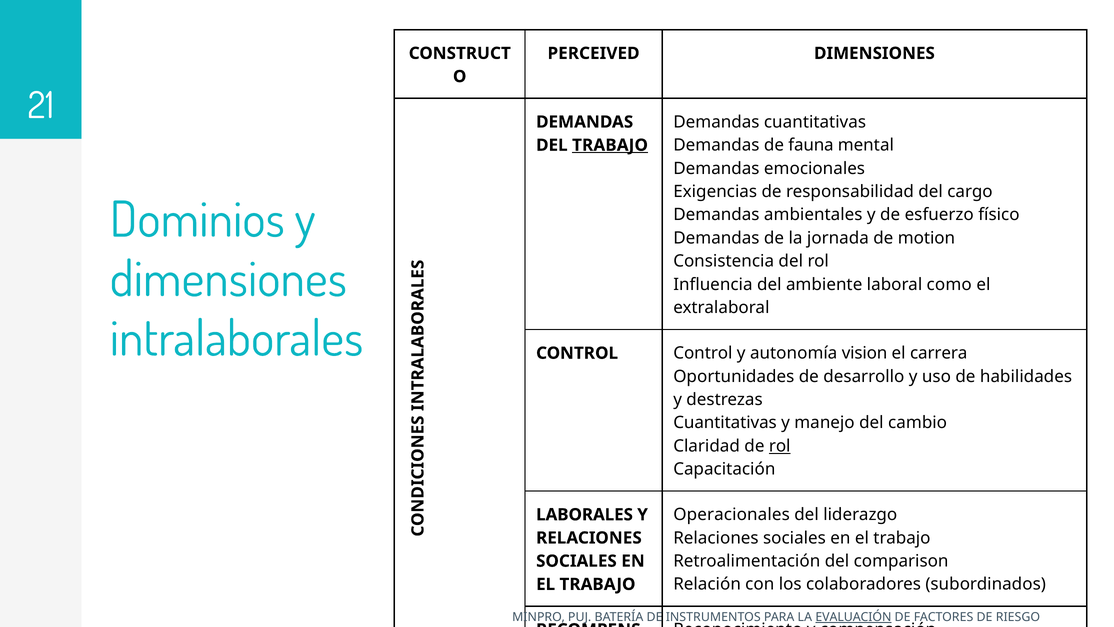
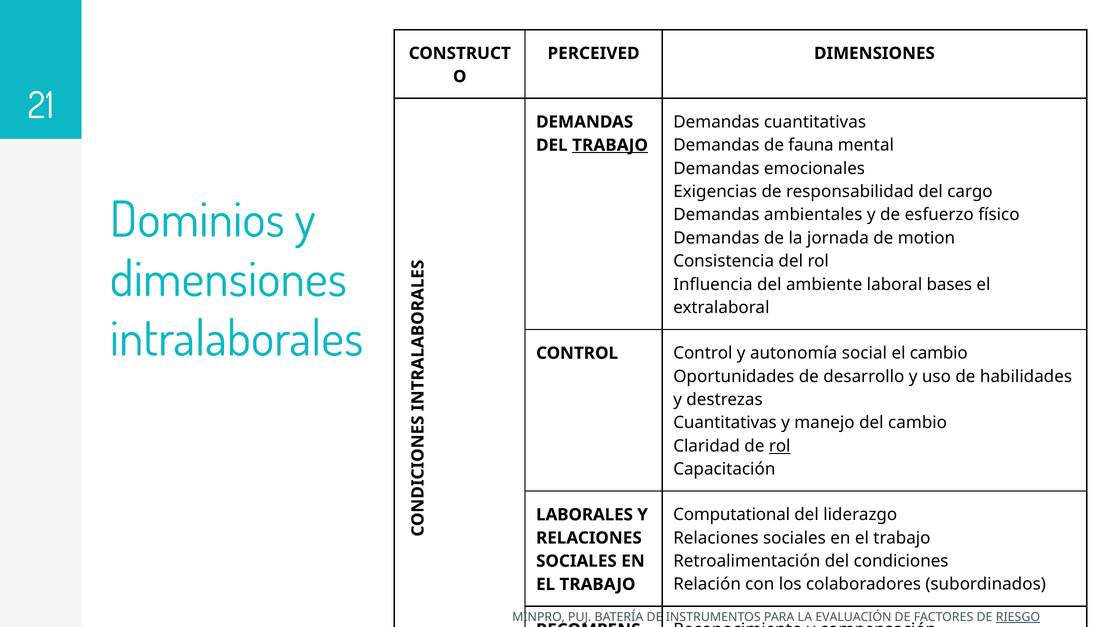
como: como -> bases
vision: vision -> social
el carrera: carrera -> cambio
Operacionales: Operacionales -> Computational
comparison: comparison -> condiciones
EVALUACIÓN underline: present -> none
RIESGO underline: none -> present
